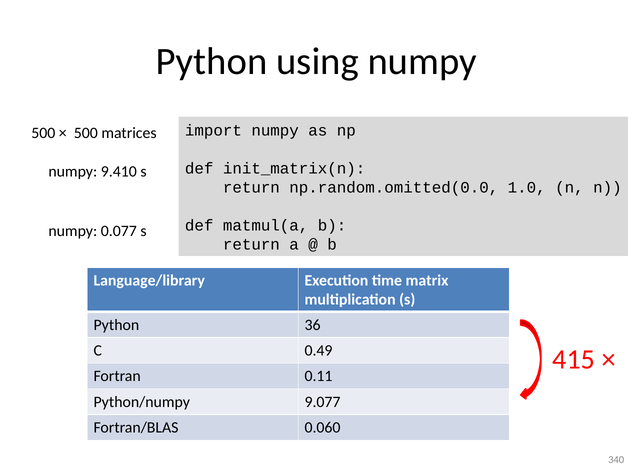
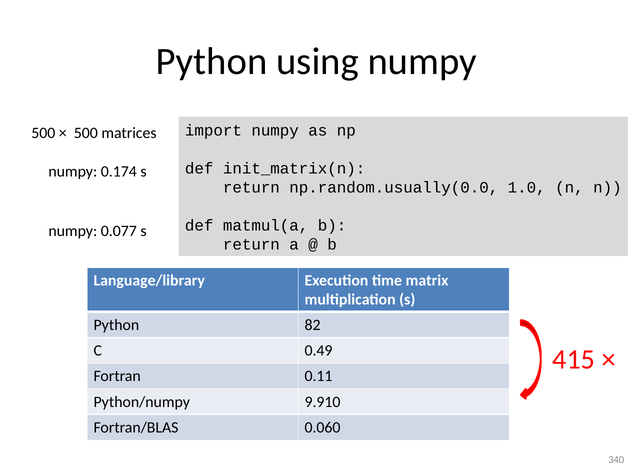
9.410: 9.410 -> 0.174
np.random.omitted(0.0: np.random.omitted(0.0 -> np.random.usually(0.0
36: 36 -> 82
9.077: 9.077 -> 9.910
